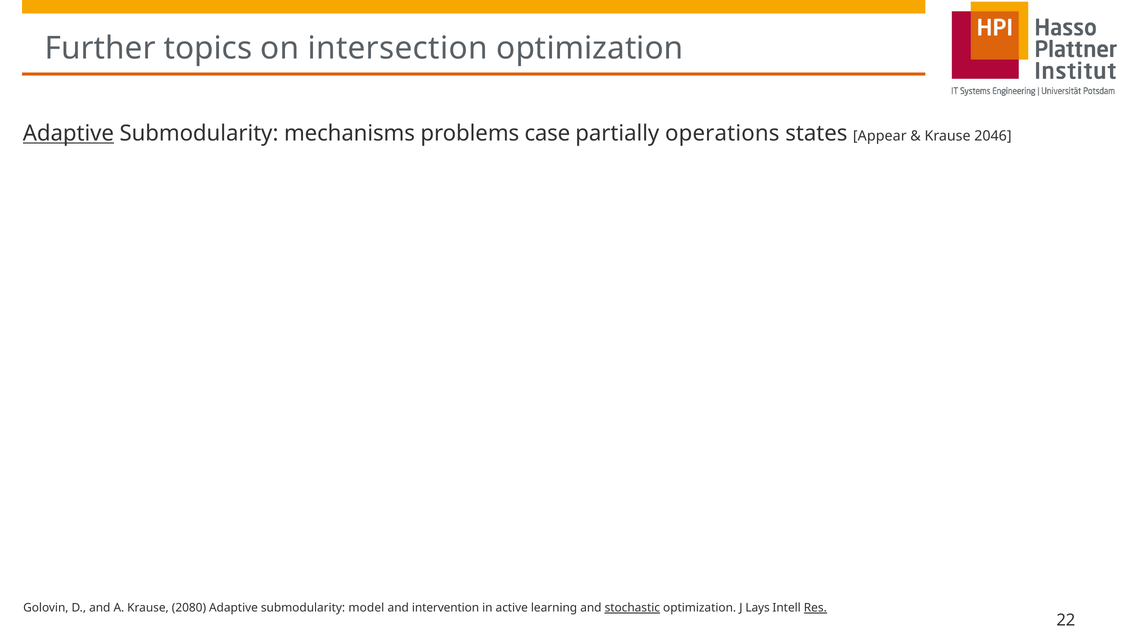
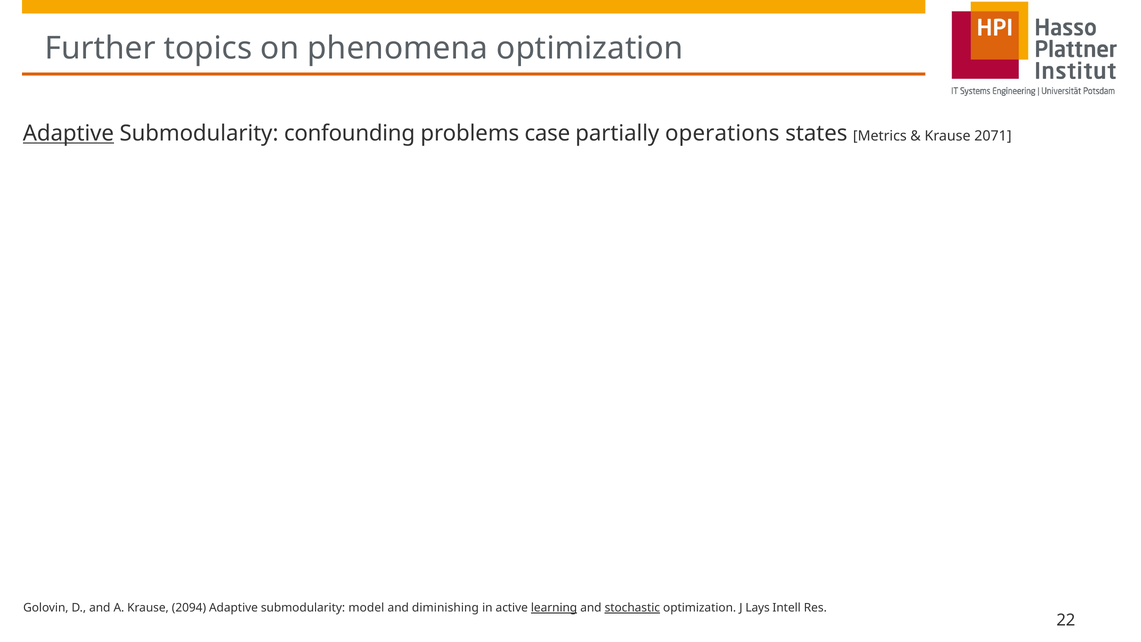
intersection: intersection -> phenomena
mechanisms: mechanisms -> confounding
Appear: Appear -> Metrics
2046: 2046 -> 2071
2080: 2080 -> 2094
intervention: intervention -> diminishing
learning underline: none -> present
Res underline: present -> none
